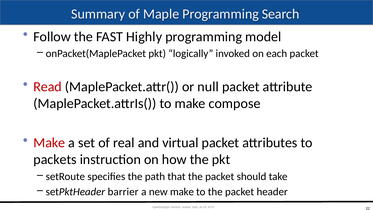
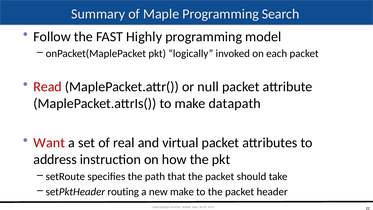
compose: compose -> datapath
Make at (49, 143): Make -> Want
packets: packets -> address
barrier: barrier -> routing
